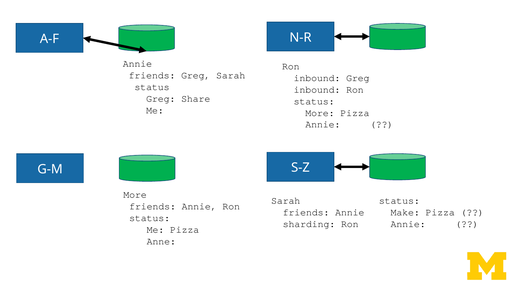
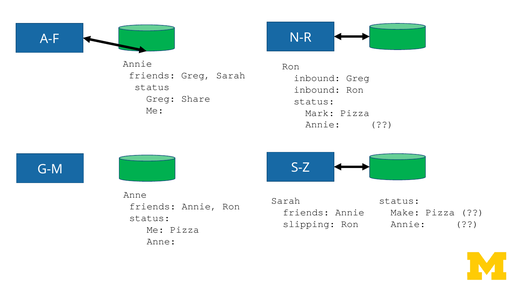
More at (320, 113): More -> Mark
More at (135, 195): More -> Anne
sharding: sharding -> slipping
